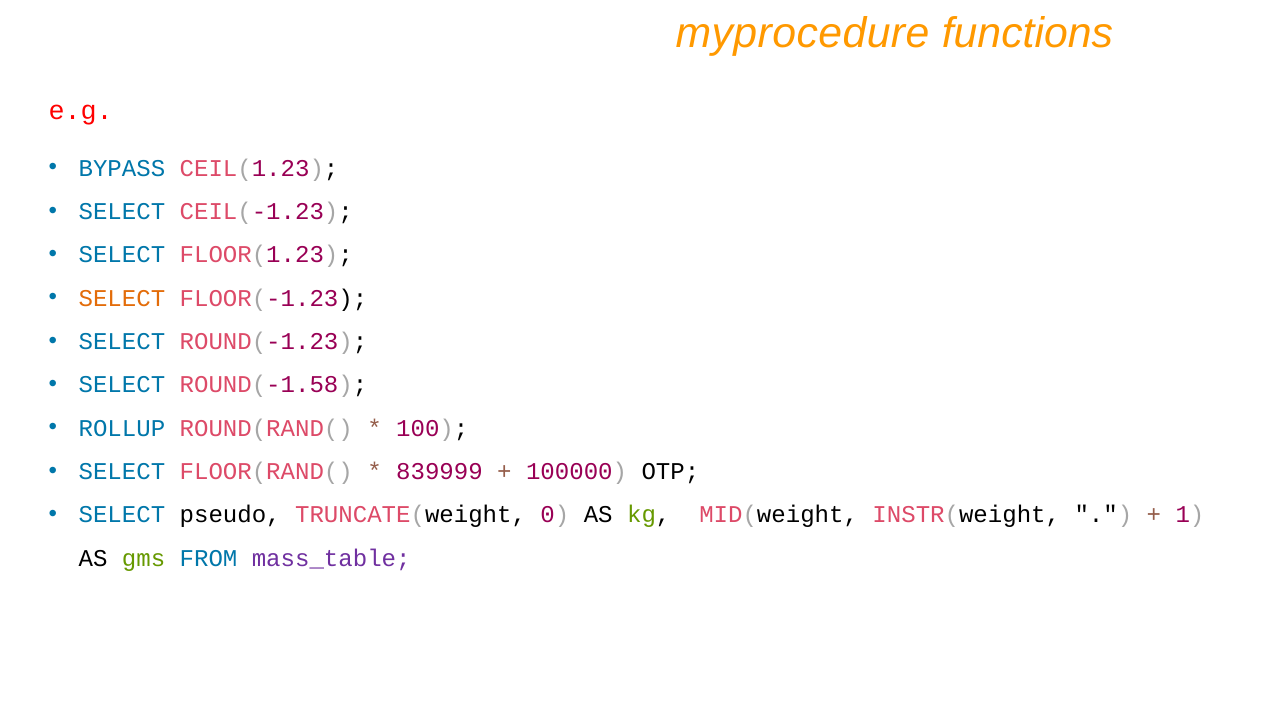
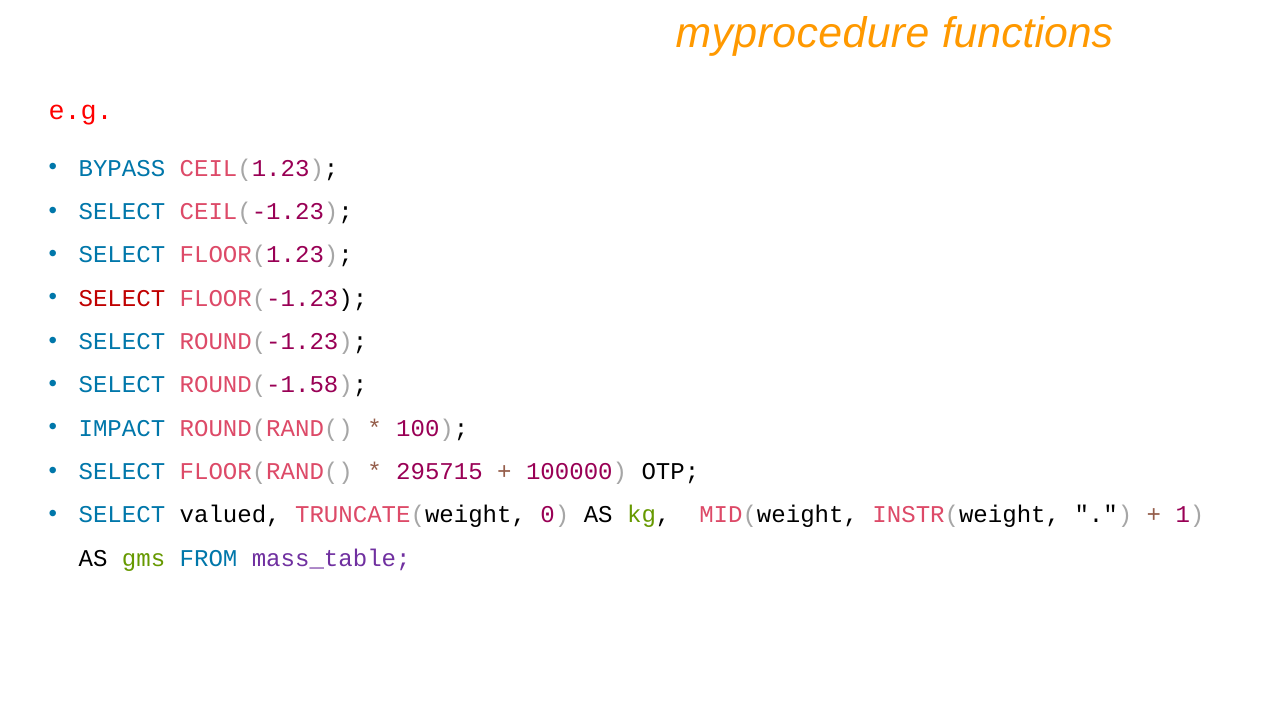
SELECT at (122, 298) colour: orange -> red
ROLLUP: ROLLUP -> IMPACT
839999: 839999 -> 295715
pseudo: pseudo -> valued
